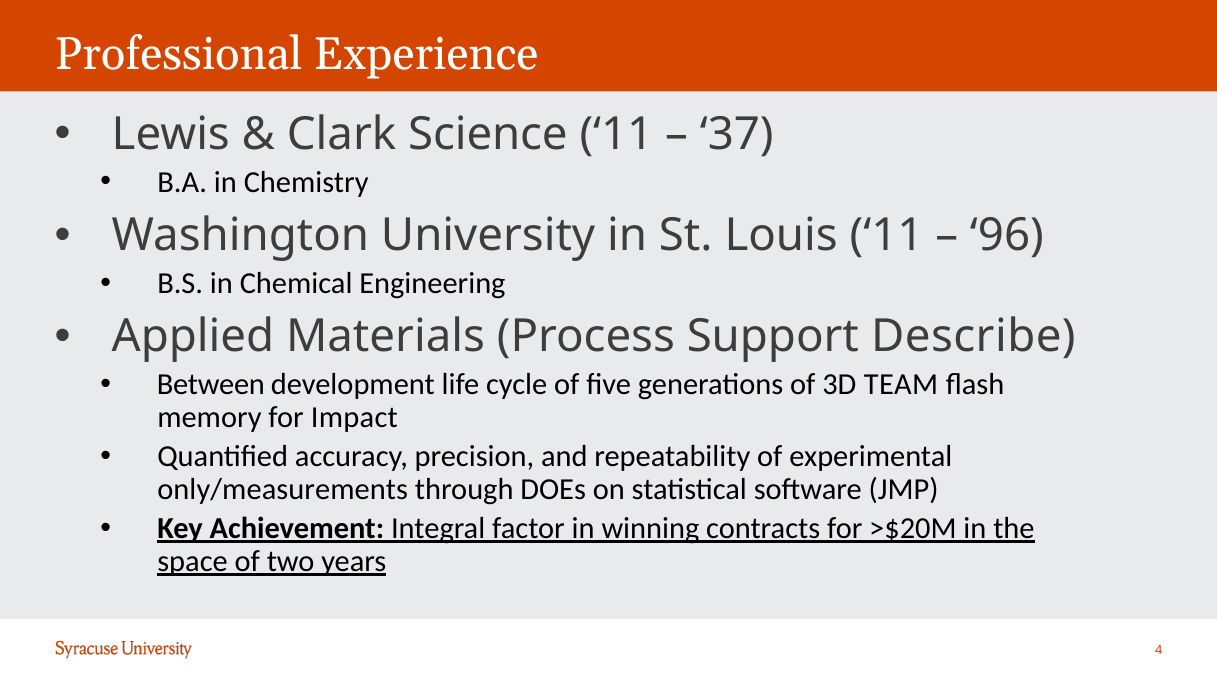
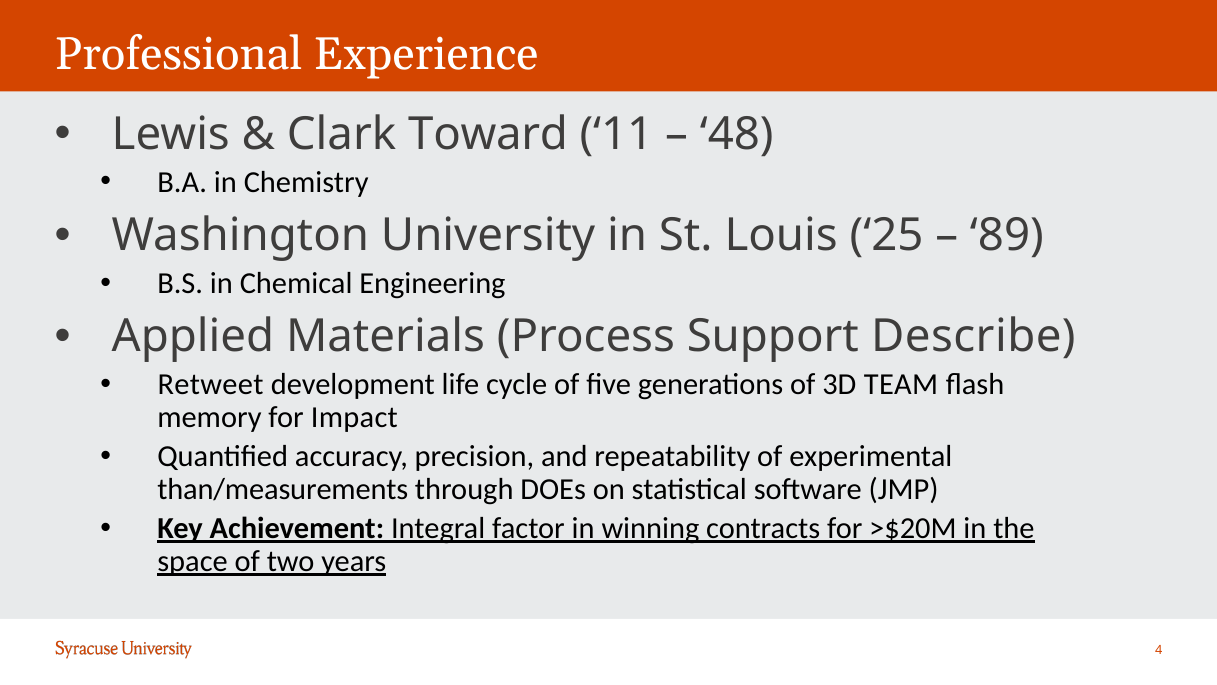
Science: Science -> Toward
37: 37 -> 48
Louis 11: 11 -> 25
96: 96 -> 89
Between: Between -> Retweet
only/measurements: only/measurements -> than/measurements
